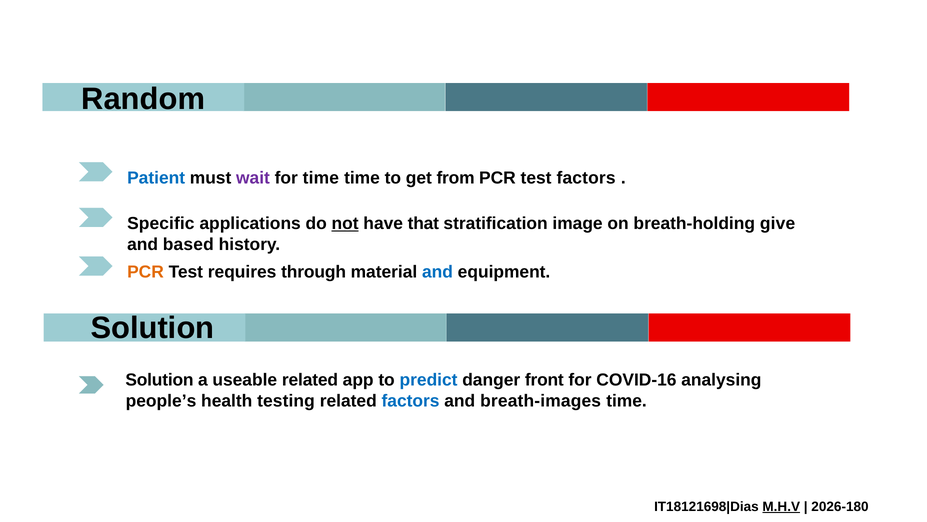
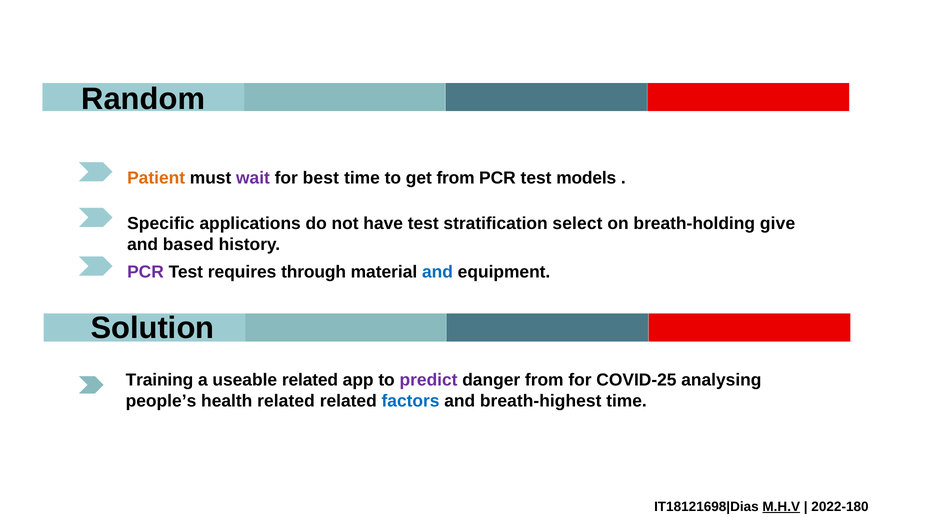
Patient colour: blue -> orange
for time: time -> best
test factors: factors -> models
not underline: present -> none
have that: that -> test
image: image -> select
PCR at (146, 272) colour: orange -> purple
Solution at (159, 380): Solution -> Training
predict colour: blue -> purple
danger front: front -> from
COVID-16: COVID-16 -> COVID-25
health testing: testing -> related
breath-images: breath-images -> breath-highest
2026-180: 2026-180 -> 2022-180
